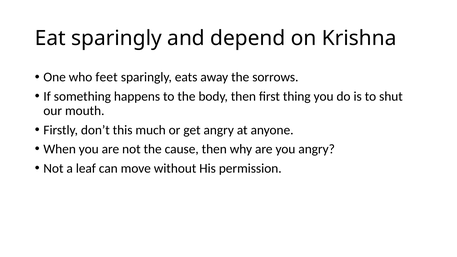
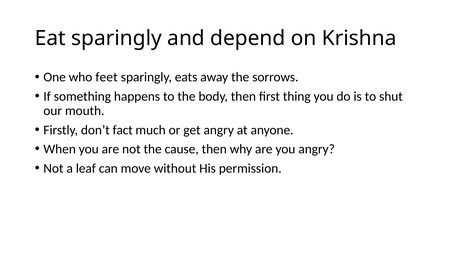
this: this -> fact
